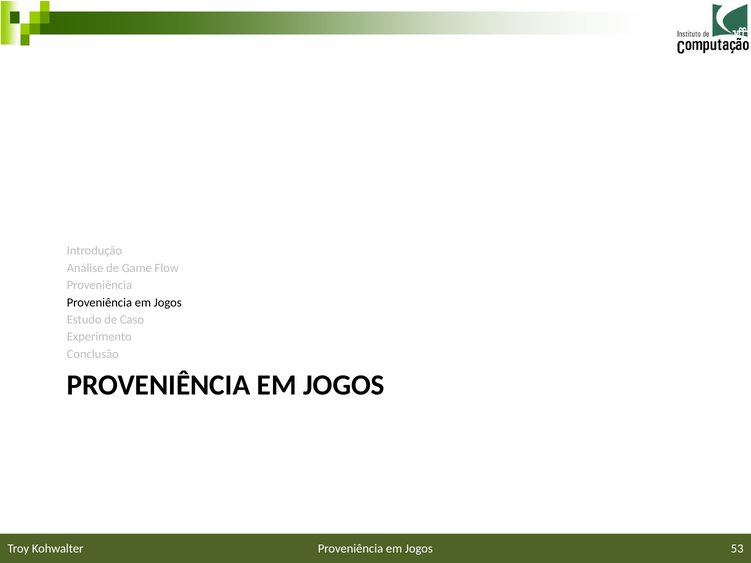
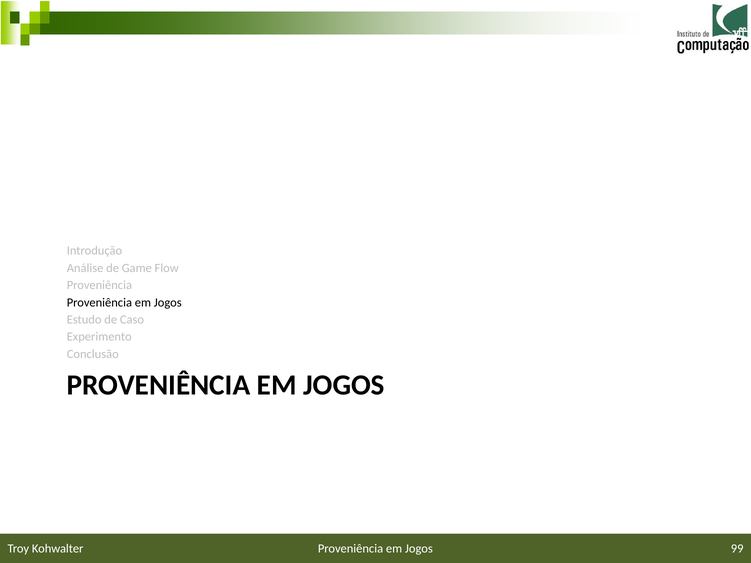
53: 53 -> 99
